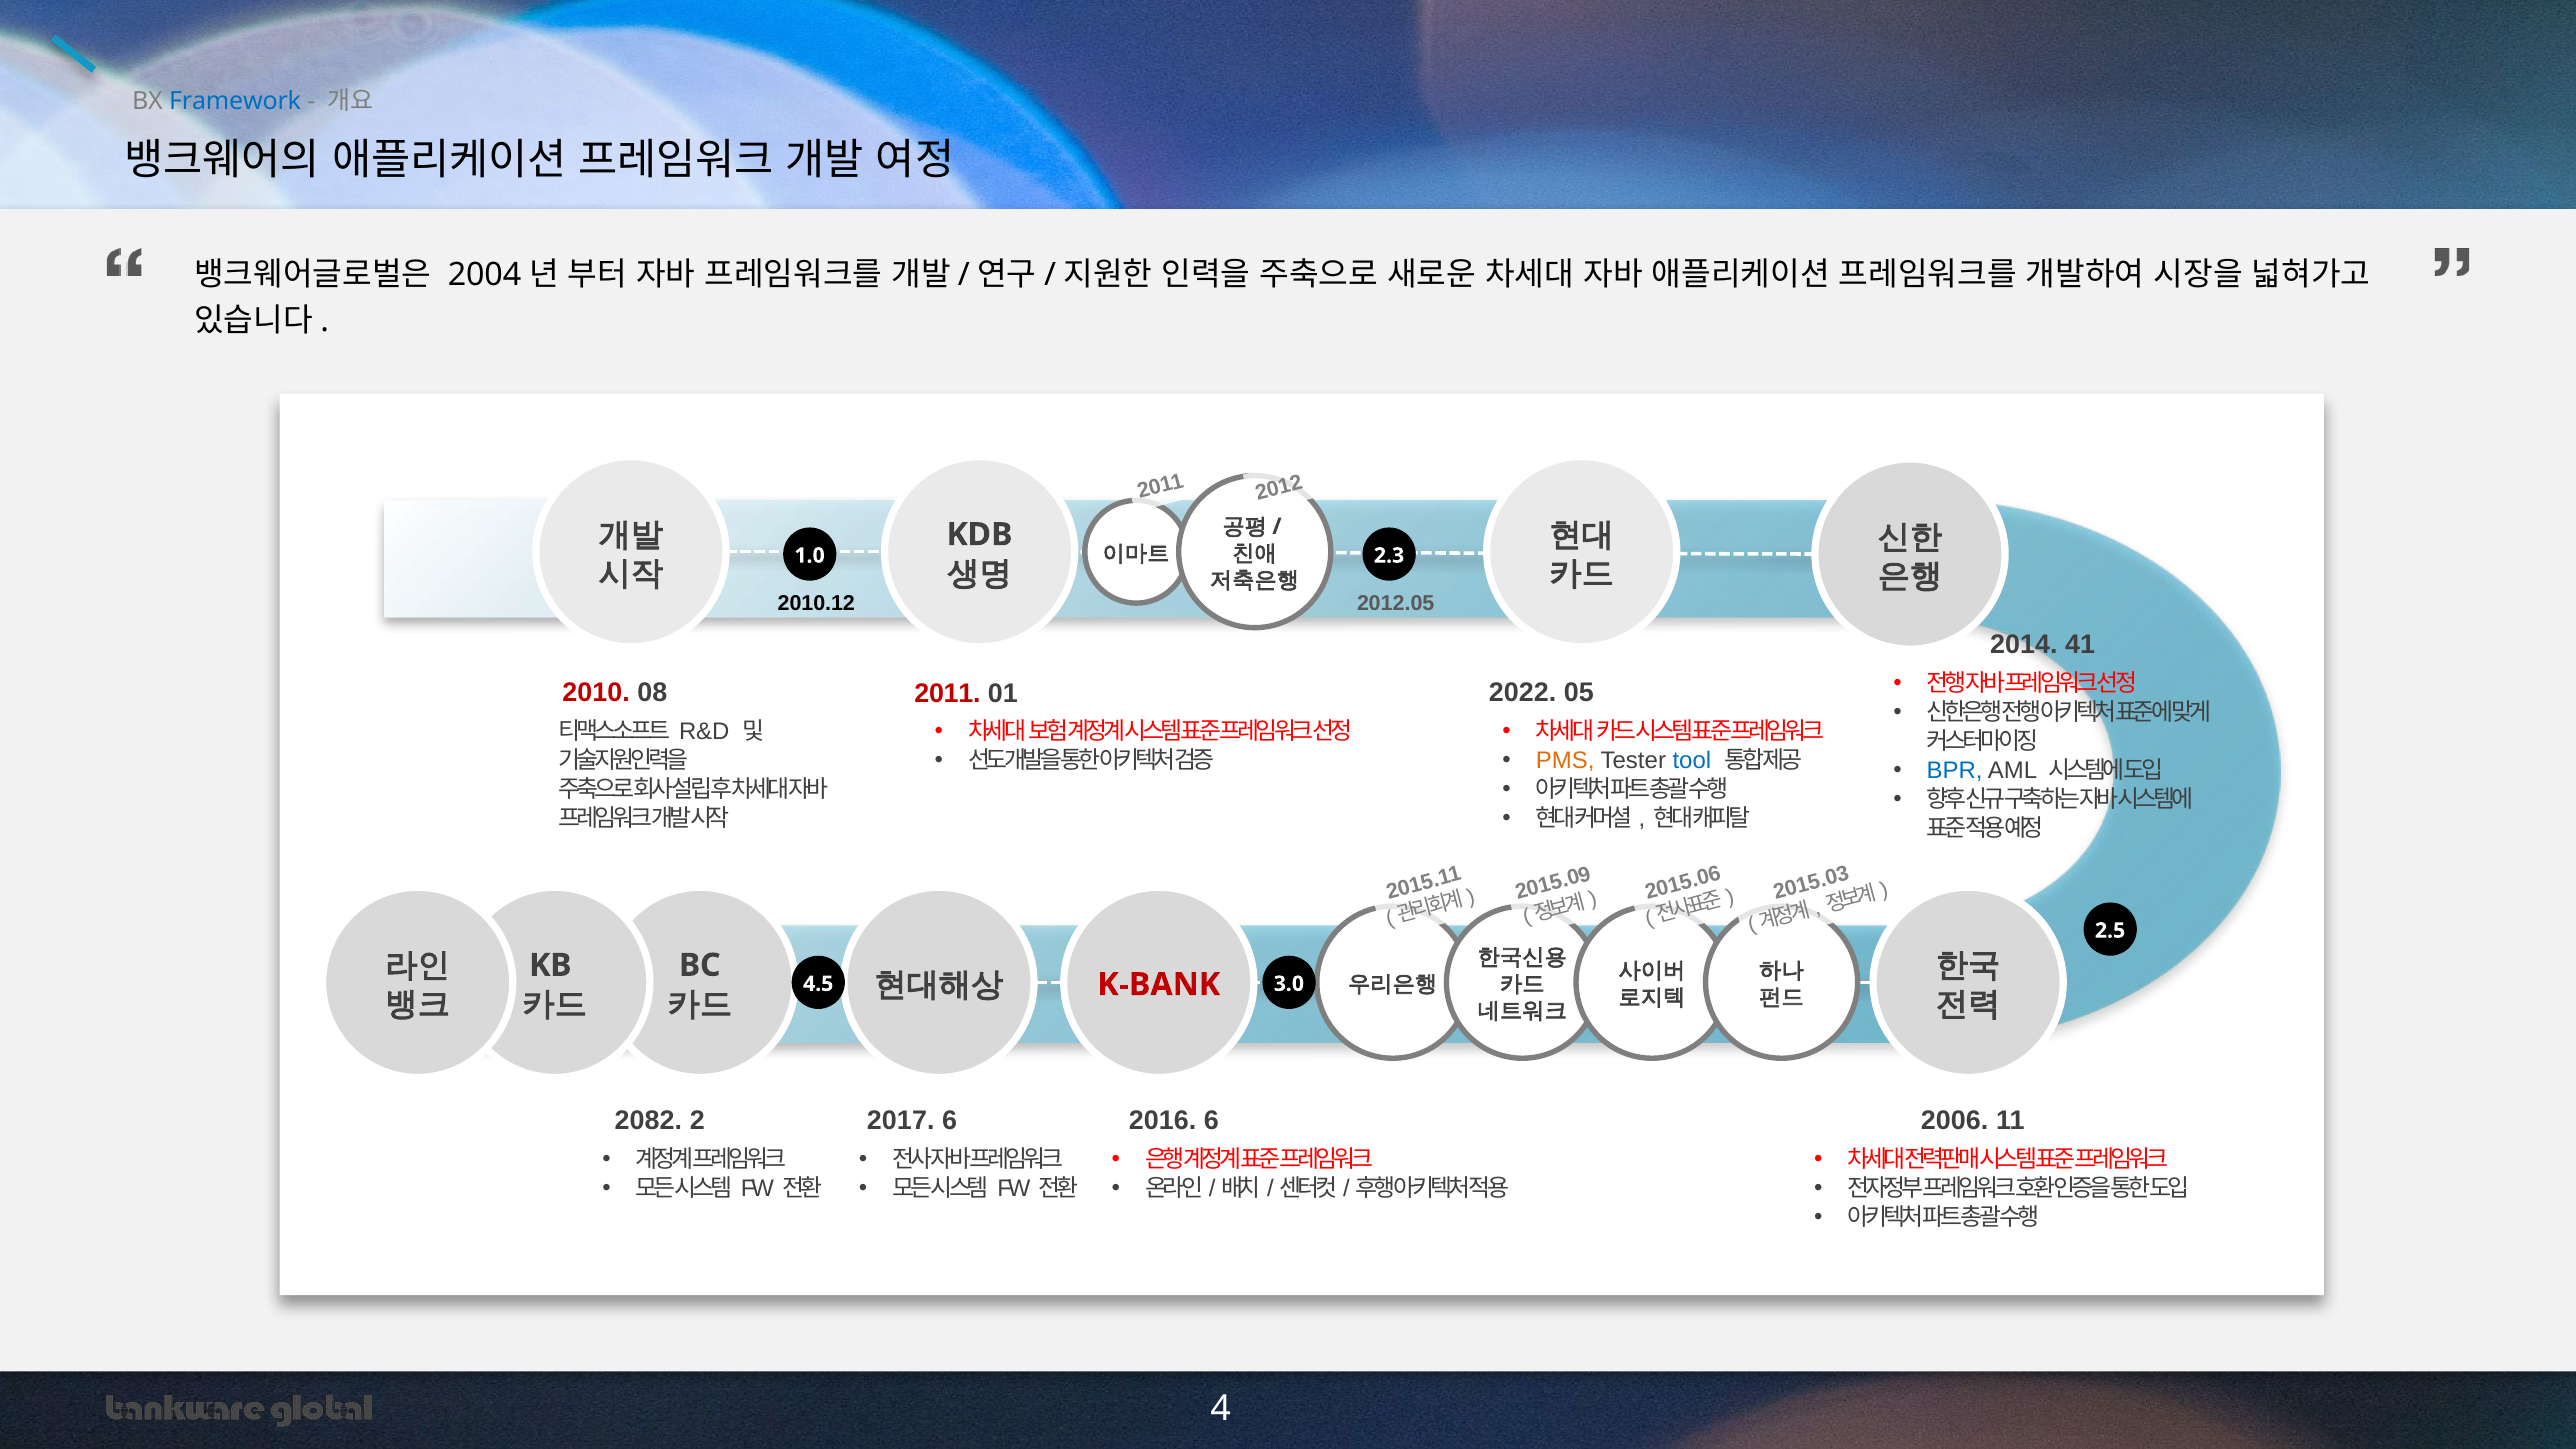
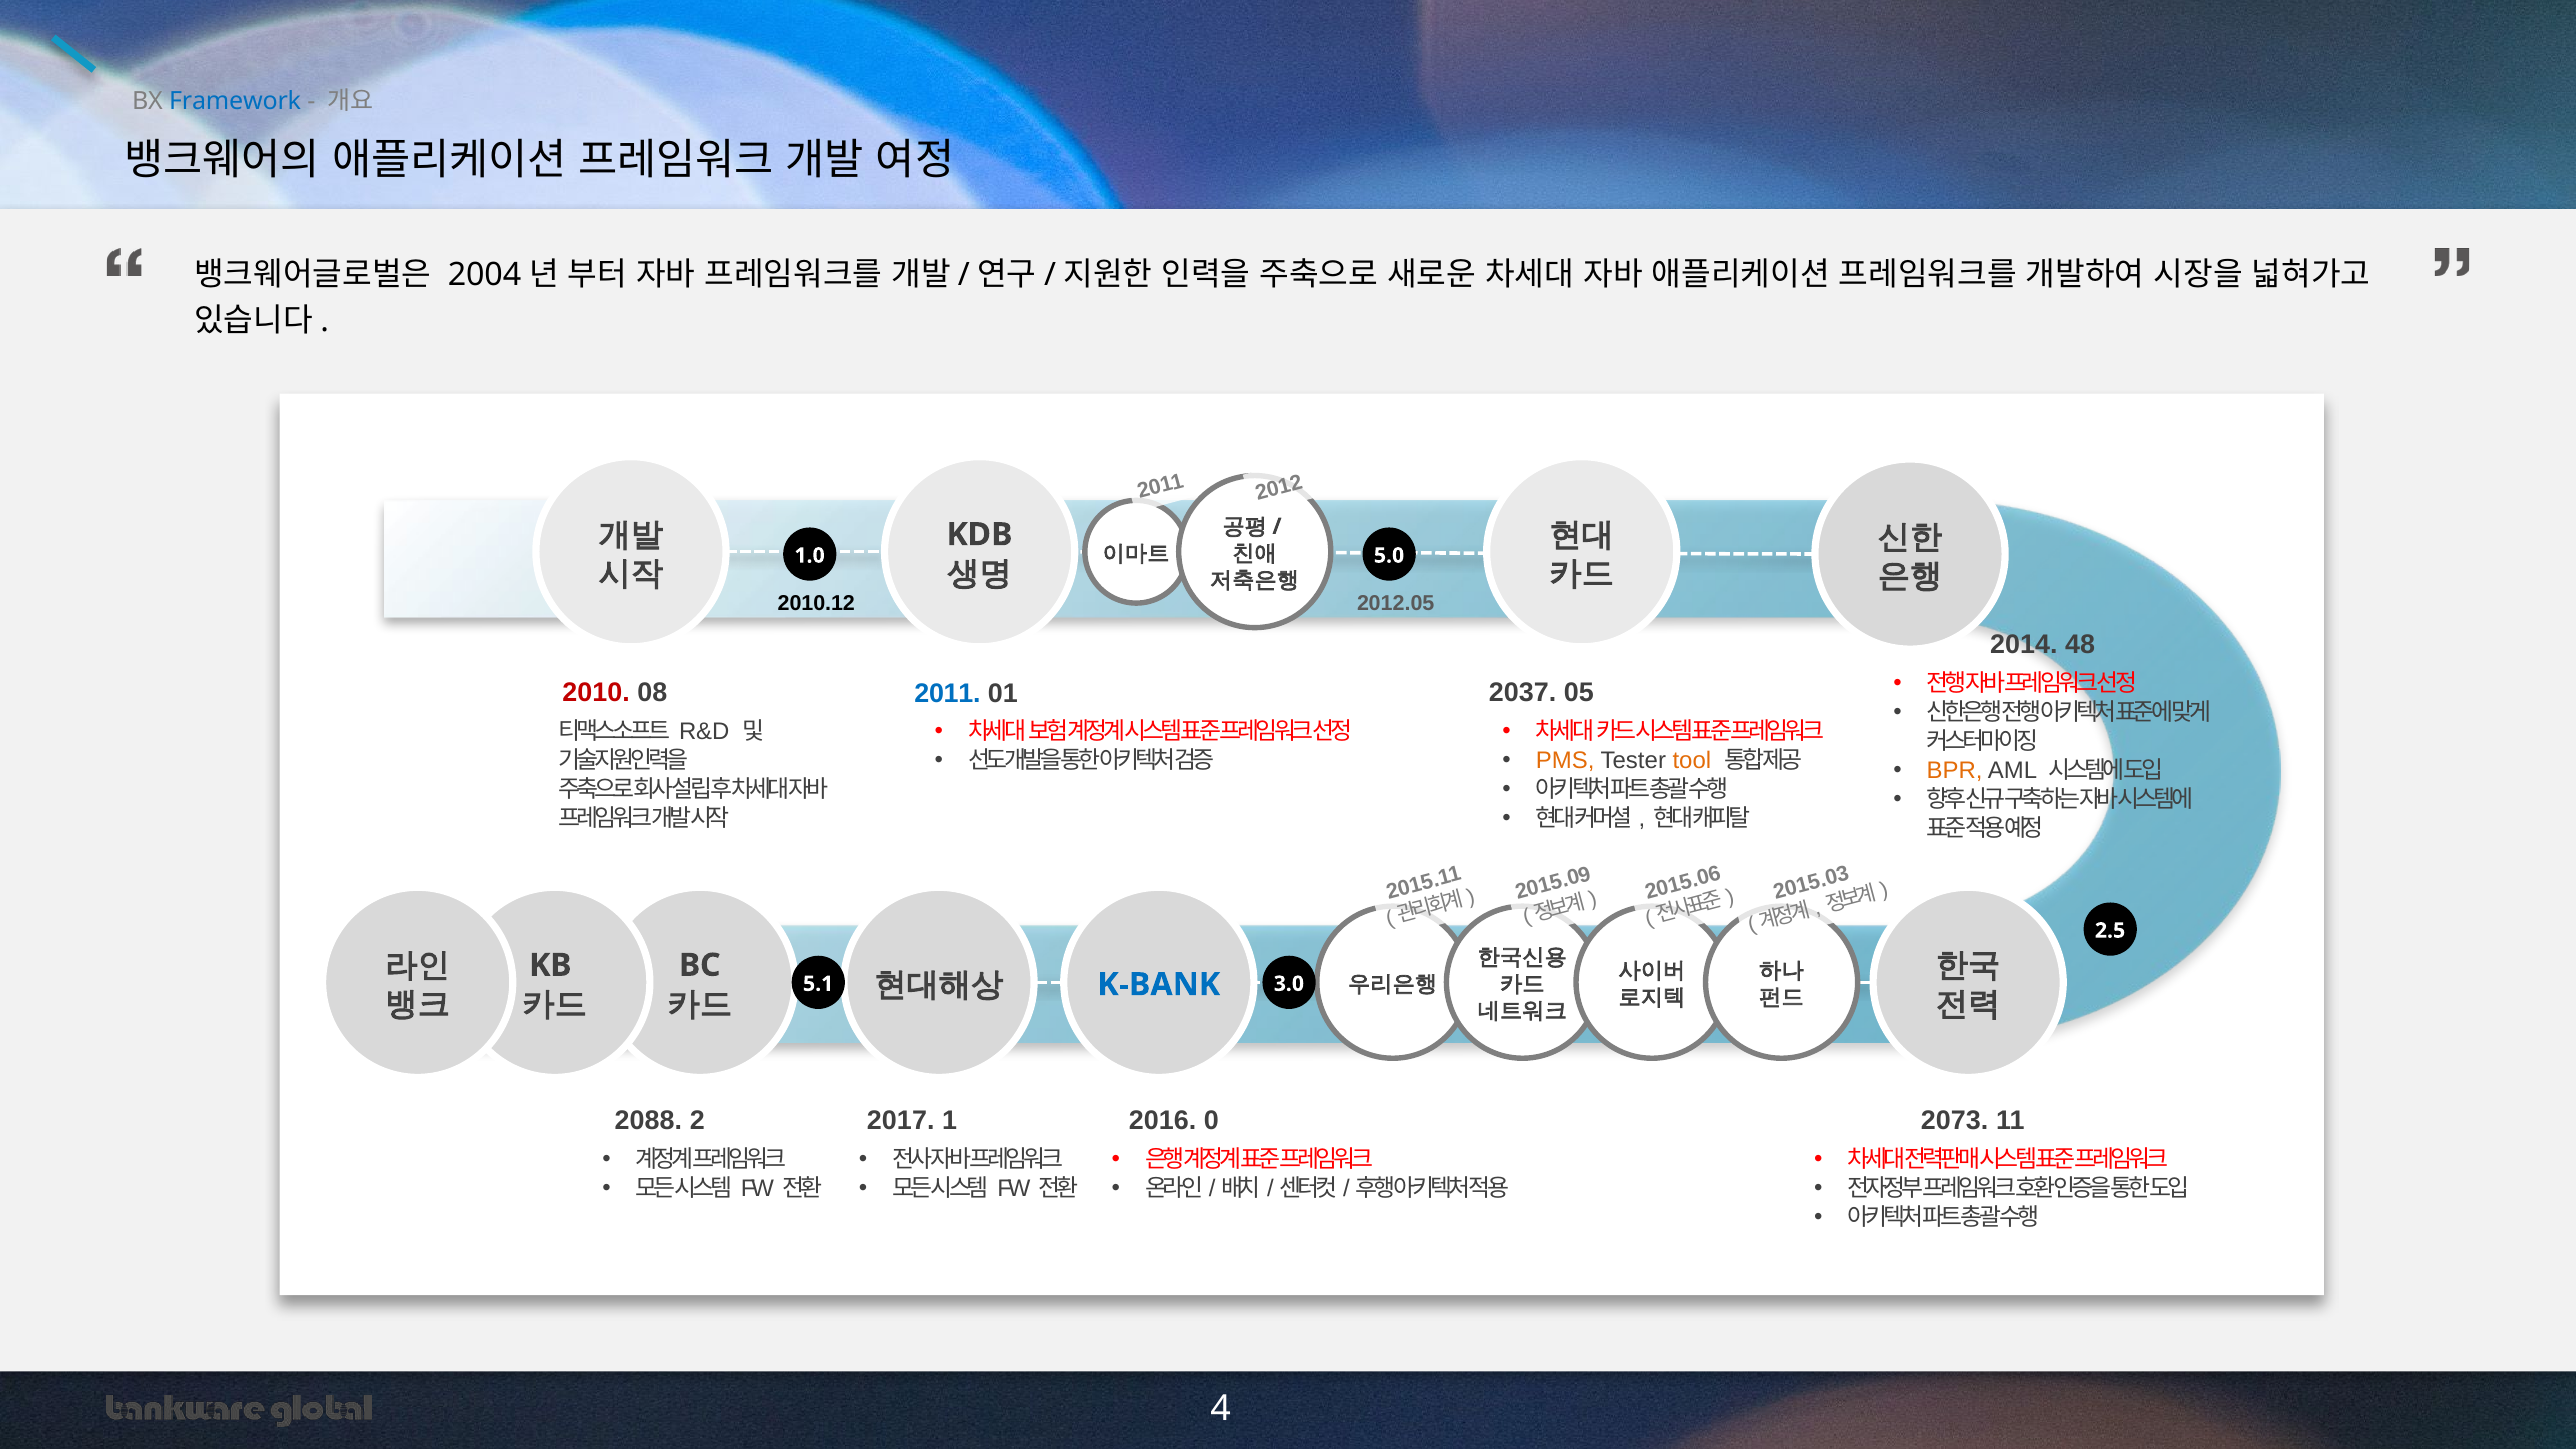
2.3: 2.3 -> 5.0
41: 41 -> 48
2022: 2022 -> 2037
2011 at (947, 693) colour: red -> blue
tool colour: blue -> orange
BPR colour: blue -> orange
K-BANK colour: red -> blue
4.5: 4.5 -> 5.1
2082: 2082 -> 2088
2017 6: 6 -> 1
2016 6: 6 -> 0
2006: 2006 -> 2073
